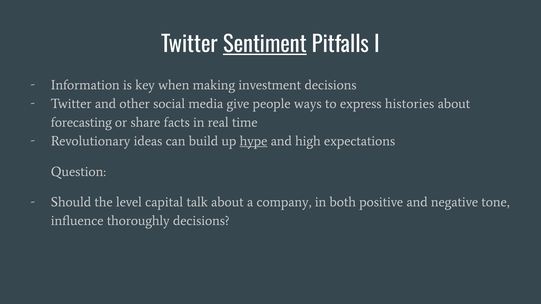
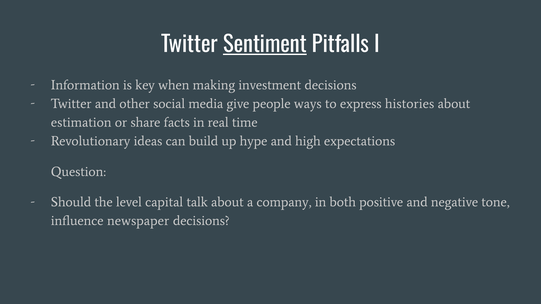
forecasting: forecasting -> estimation
hype underline: present -> none
thoroughly: thoroughly -> newspaper
